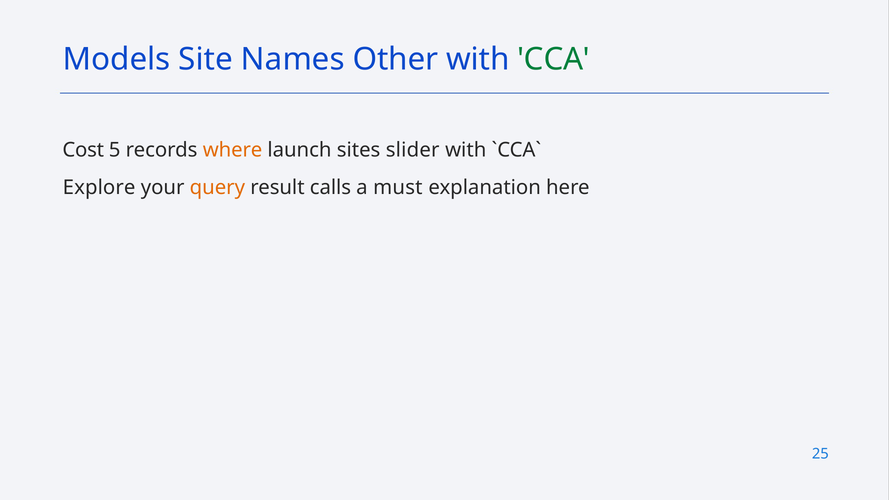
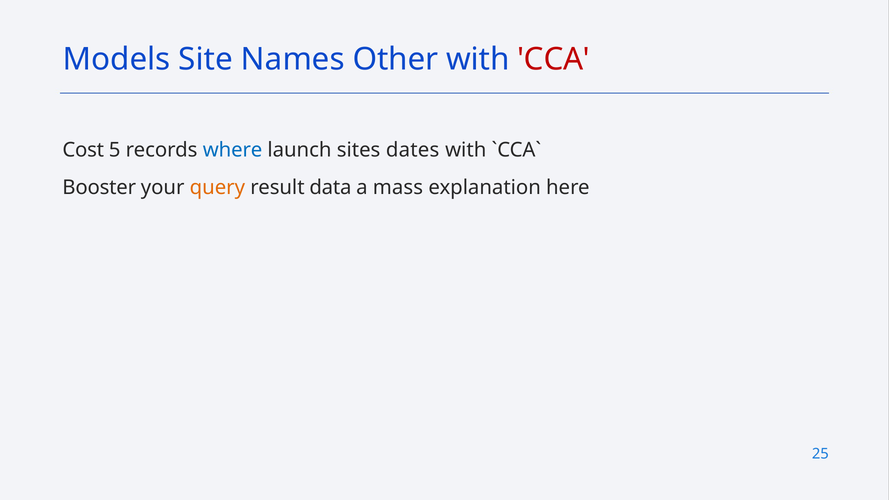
CCA colour: green -> red
where colour: orange -> blue
slider: slider -> dates
Explore: Explore -> Booster
calls: calls -> data
must: must -> mass
